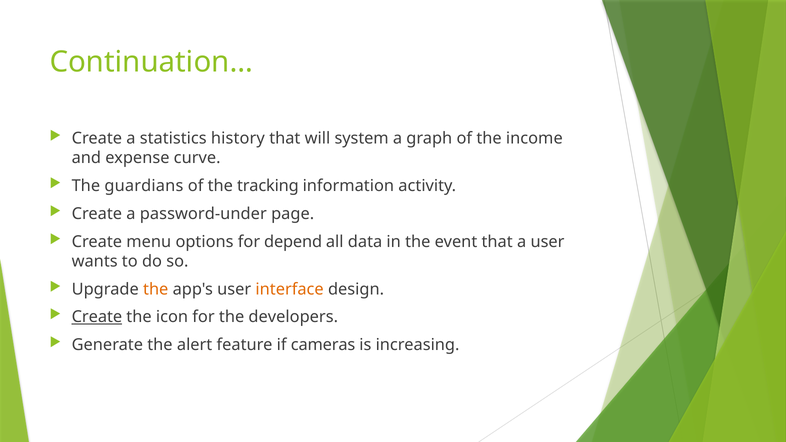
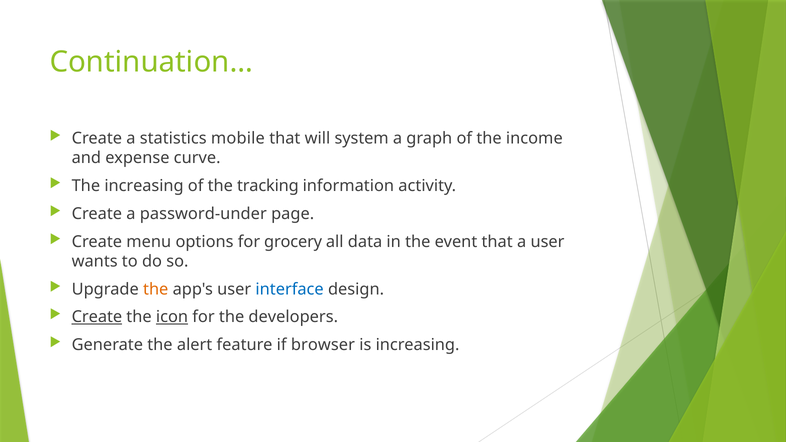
history: history -> mobile
The guardians: guardians -> increasing
depend: depend -> grocery
interface colour: orange -> blue
icon underline: none -> present
cameras: cameras -> browser
